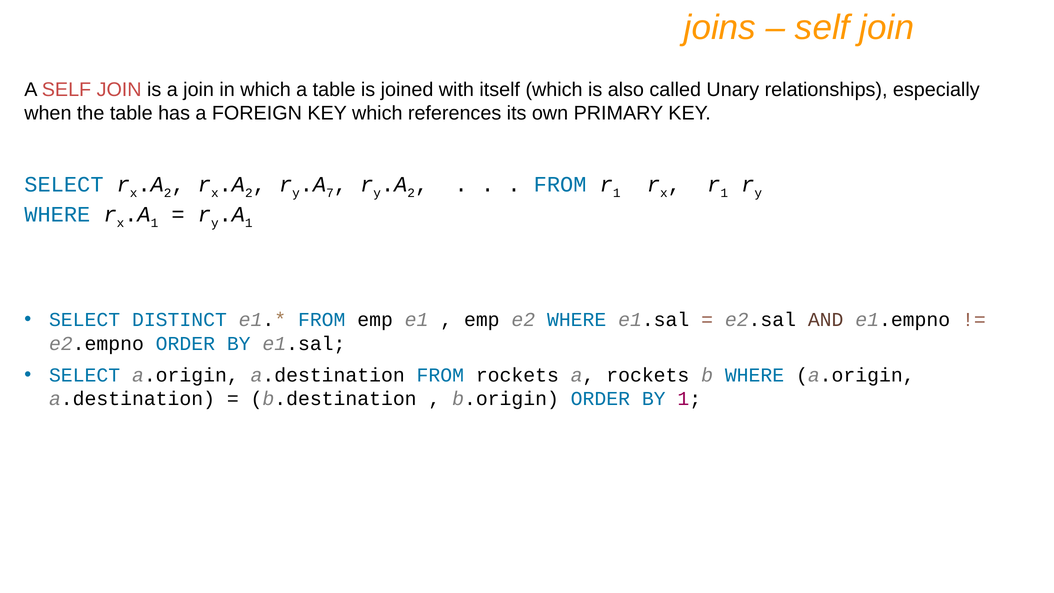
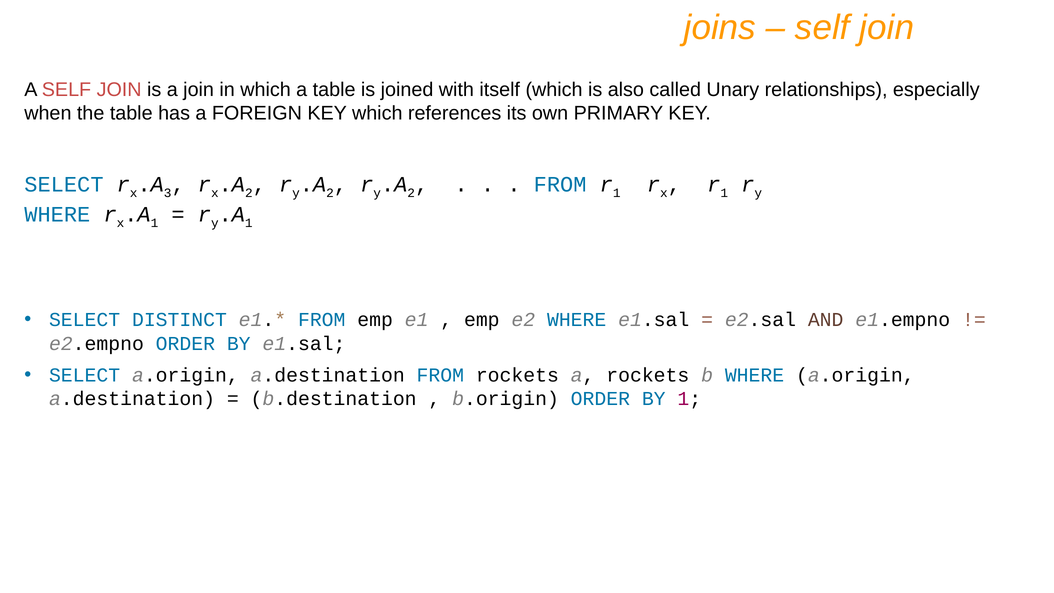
2 at (168, 193): 2 -> 3
7 at (330, 193): 7 -> 2
